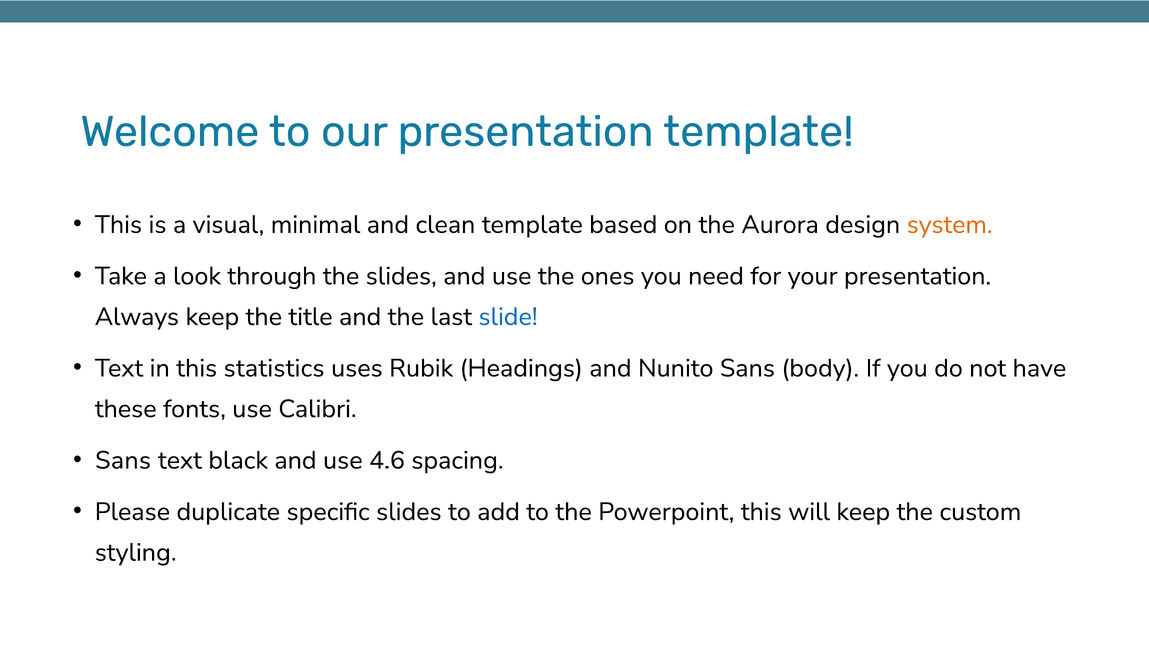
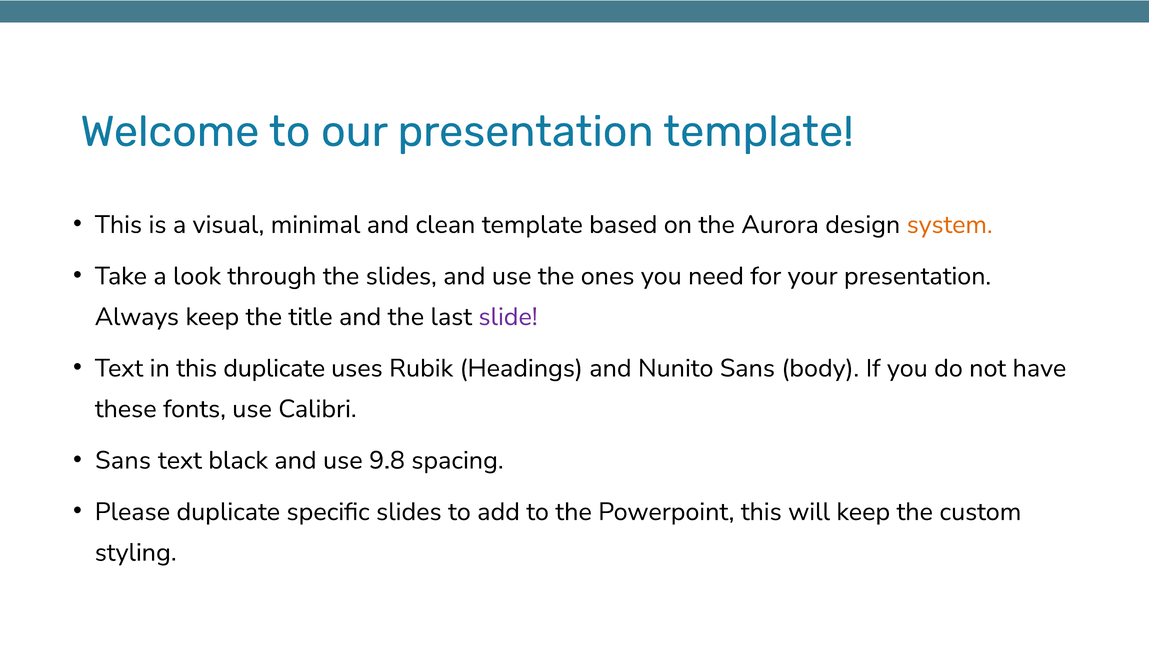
slide colour: blue -> purple
this statistics: statistics -> duplicate
4.6: 4.6 -> 9.8
